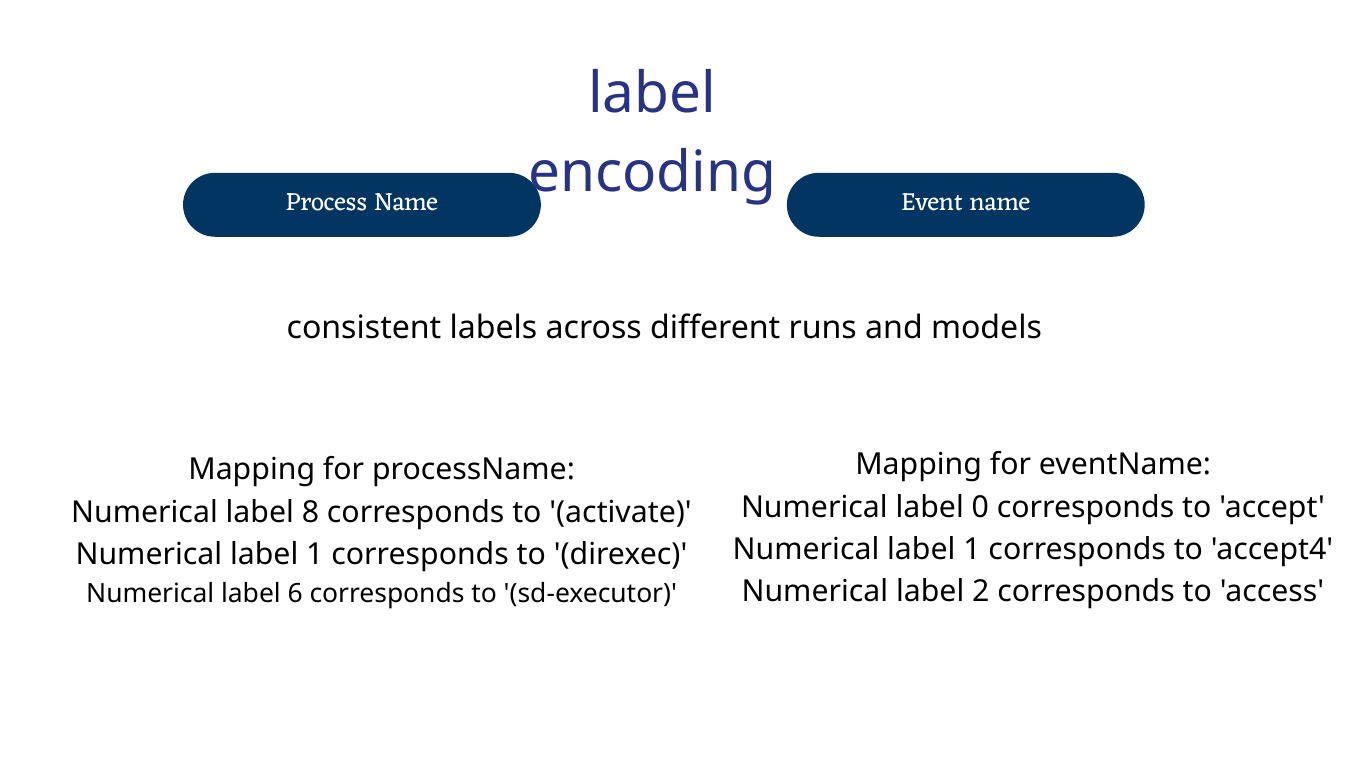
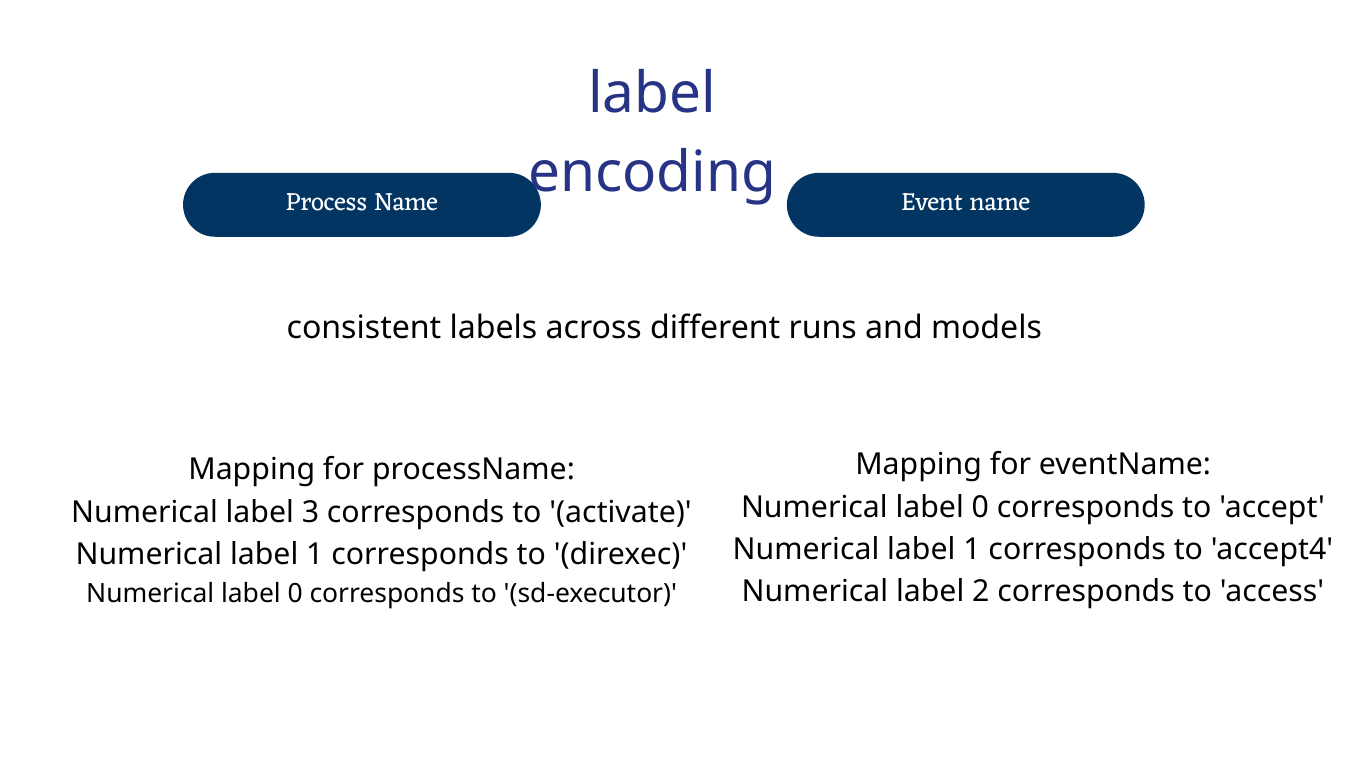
8: 8 -> 3
6 at (295, 593): 6 -> 0
